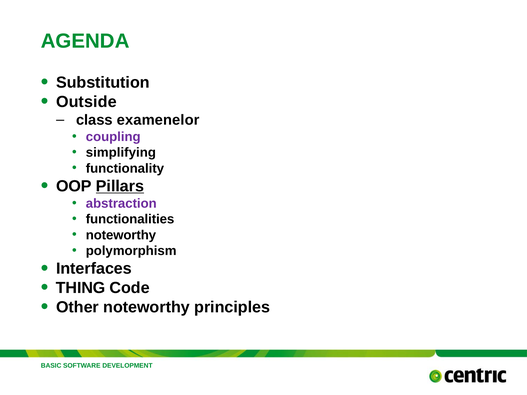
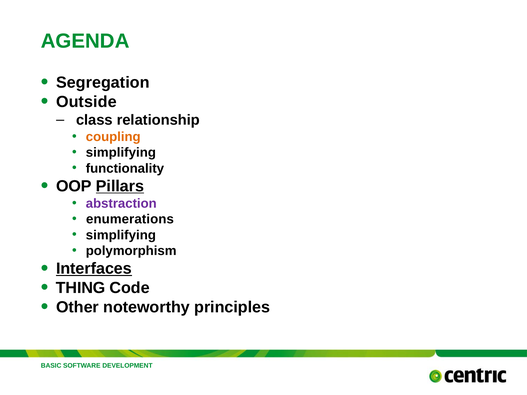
Substitution: Substitution -> Segregation
examenelor: examenelor -> relationship
coupling colour: purple -> orange
functionalities: functionalities -> enumerations
noteworthy at (121, 235): noteworthy -> simplifying
Interfaces underline: none -> present
